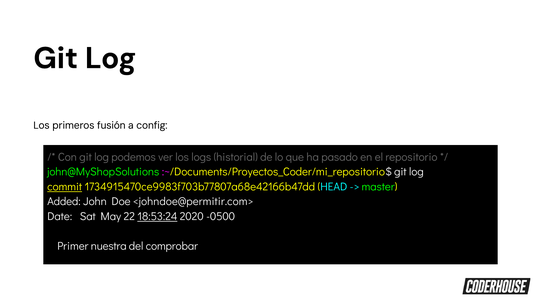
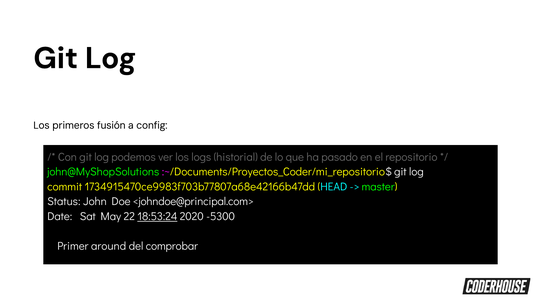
commit underline: present -> none
Added: Added -> Status
<johndoe@permitir.com>: <johndoe@permitir.com> -> <johndoe@principal.com>
-0500: -0500 -> -5300
nuestra: nuestra -> around
